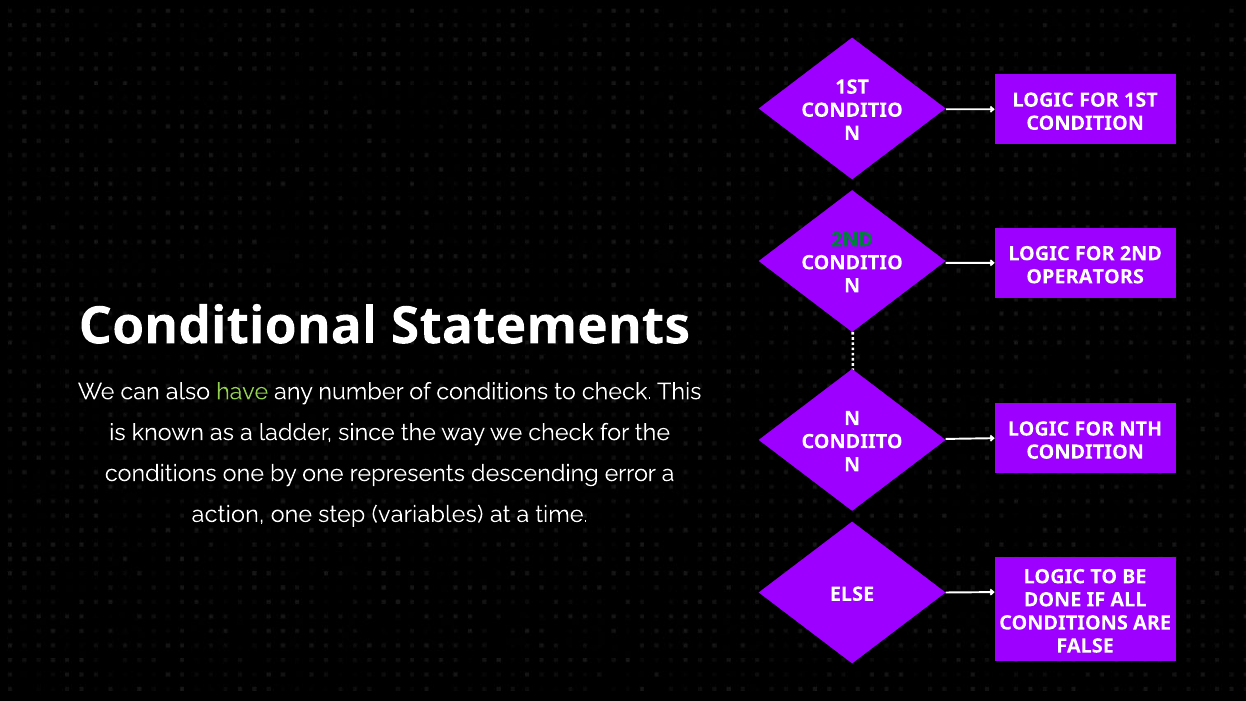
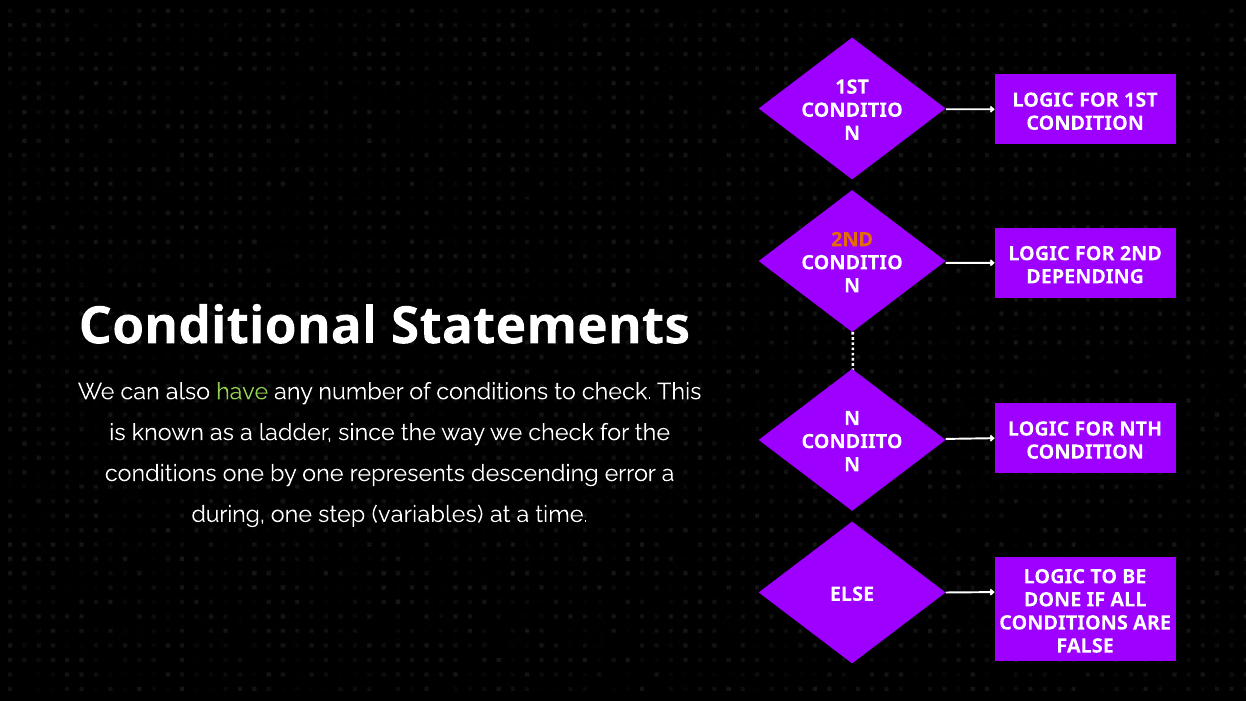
2ND at (852, 240) colour: green -> orange
OPERATORS: OPERATORS -> DEPENDING
action: action -> during
